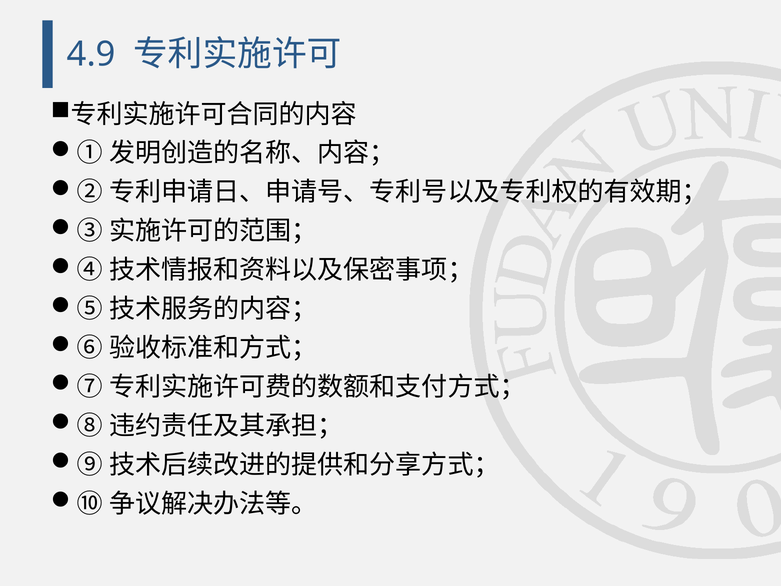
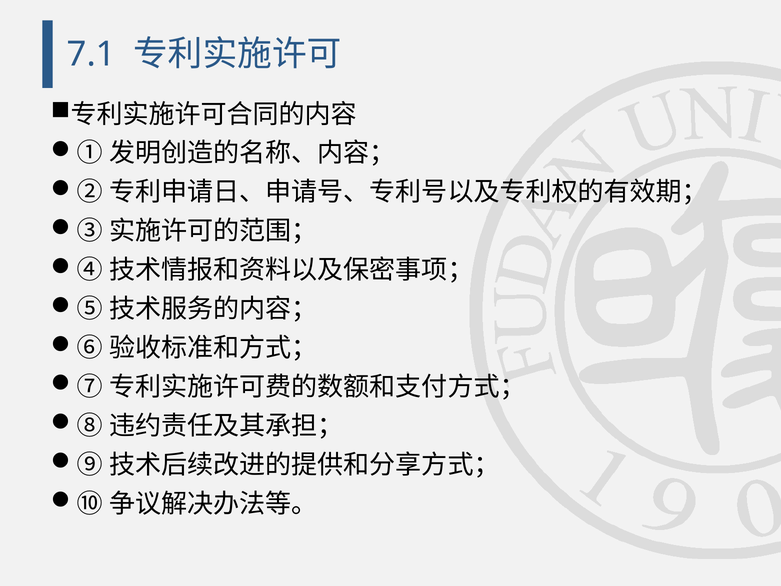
4.9: 4.9 -> 7.1
